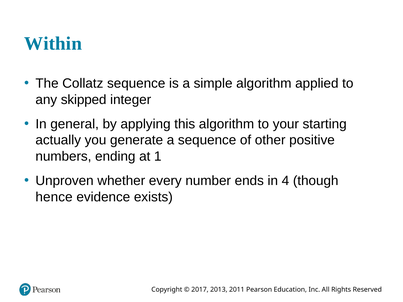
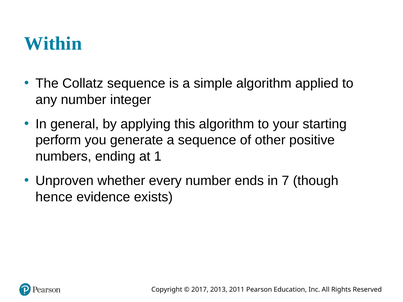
any skipped: skipped -> number
actually: actually -> perform
4: 4 -> 7
